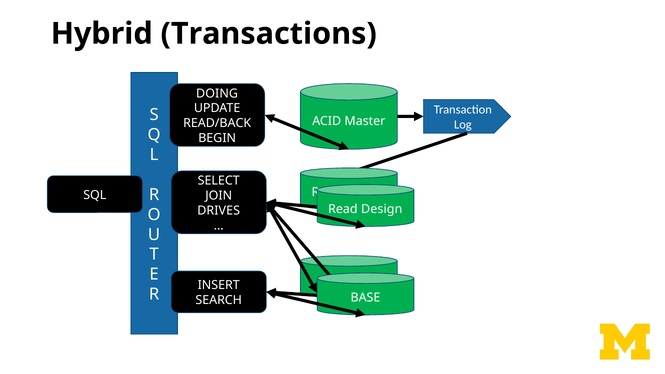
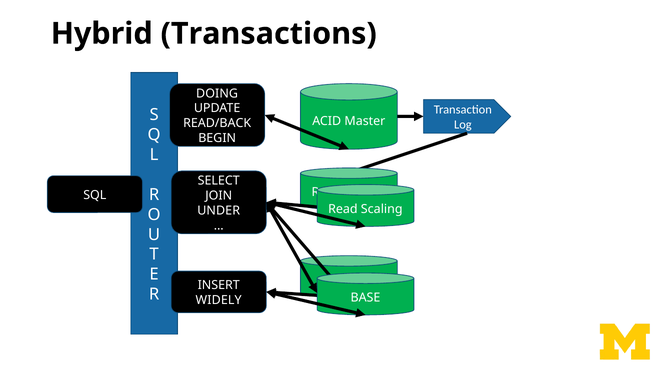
Design: Design -> Scaling
DRIVES: DRIVES -> UNDER
SEARCH: SEARCH -> WIDELY
